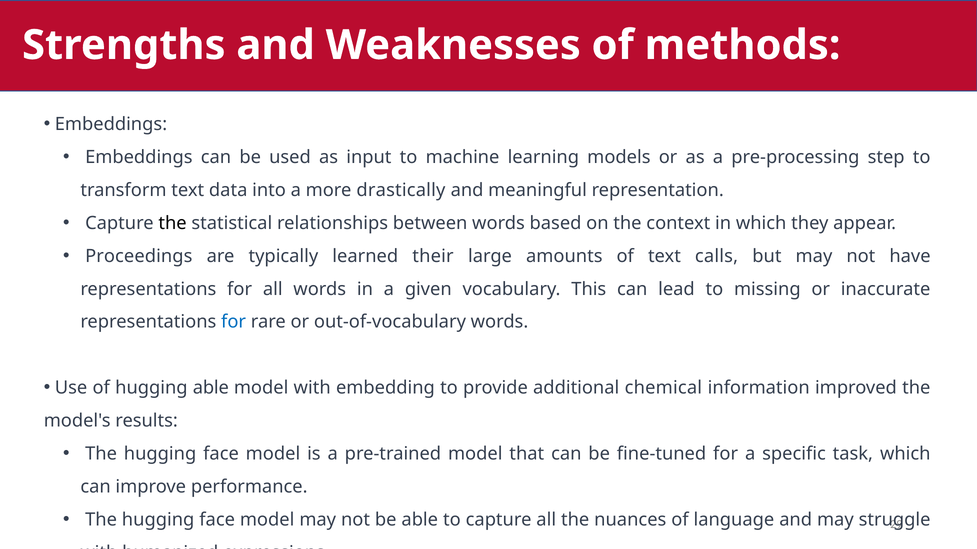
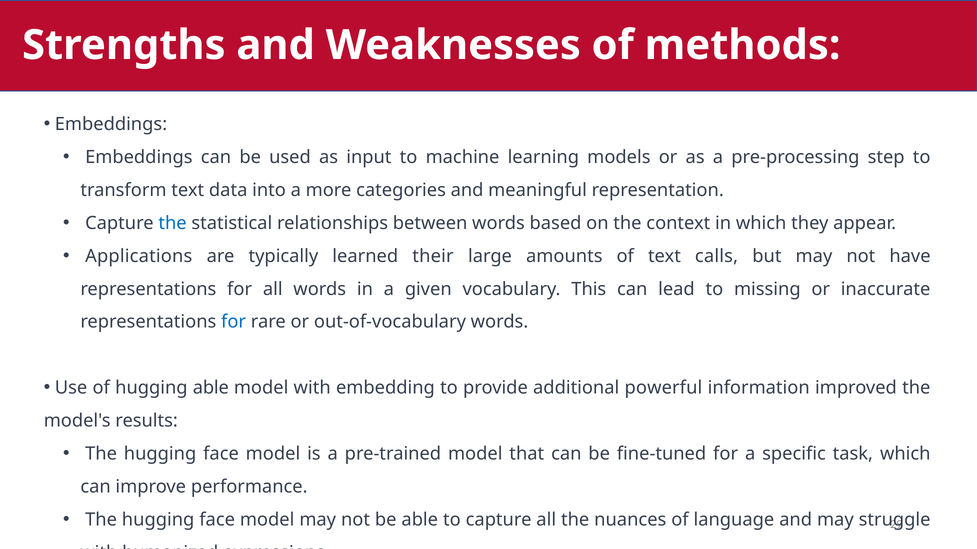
drastically: drastically -> categories
the at (173, 223) colour: black -> blue
Proceedings: Proceedings -> Applications
chemical: chemical -> powerful
